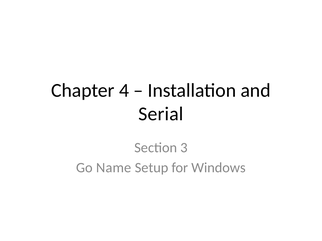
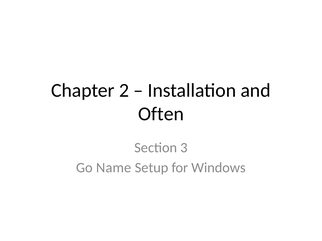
4: 4 -> 2
Serial: Serial -> Often
